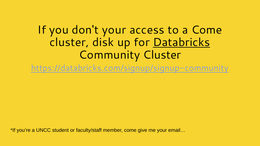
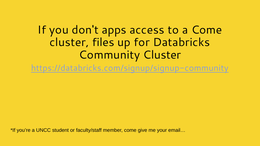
don't your: your -> apps
disk: disk -> files
Databricks underline: present -> none
